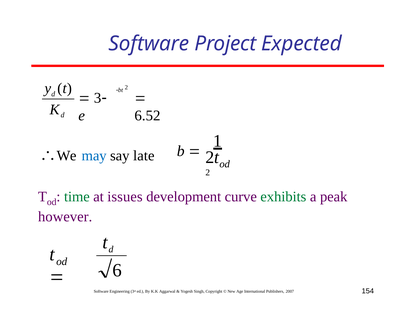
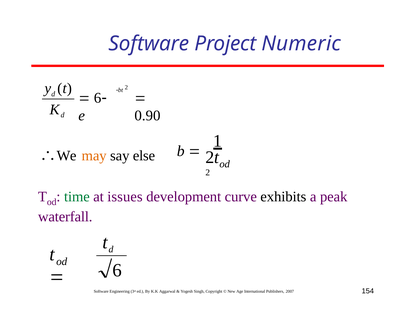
Expected: Expected -> Numeric
3 at (98, 98): 3 -> 6
6.52: 6.52 -> 0.90
may colour: blue -> orange
late: late -> else
exhibits colour: green -> black
however: however -> waterfall
